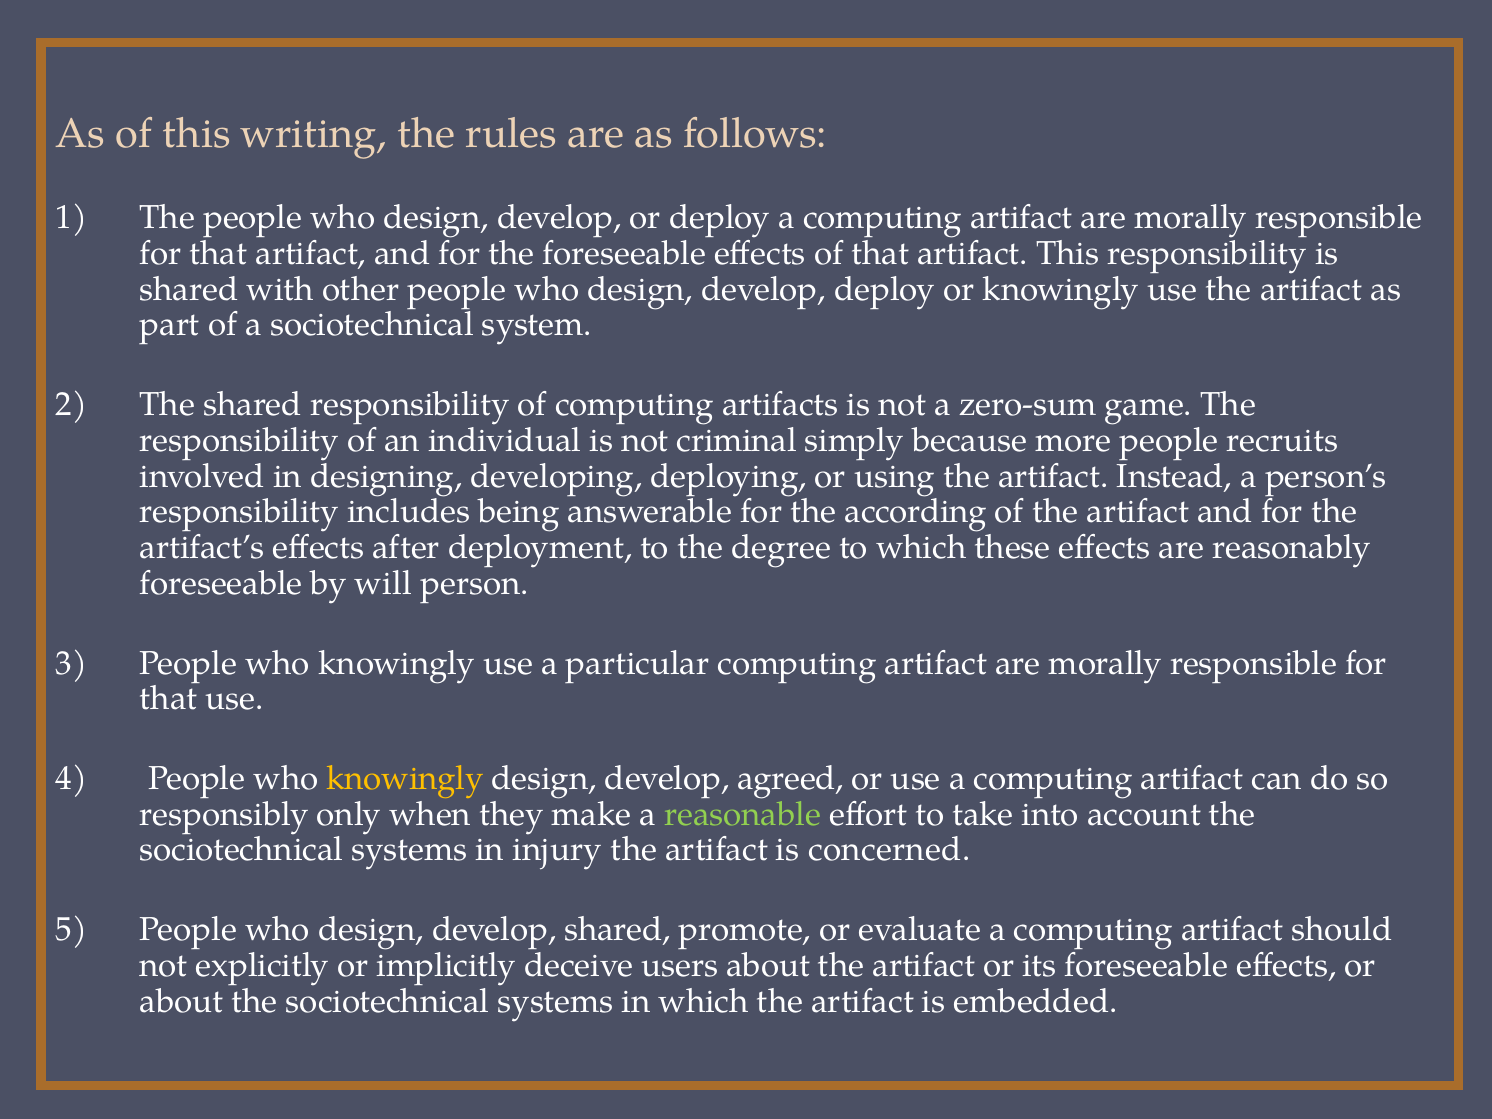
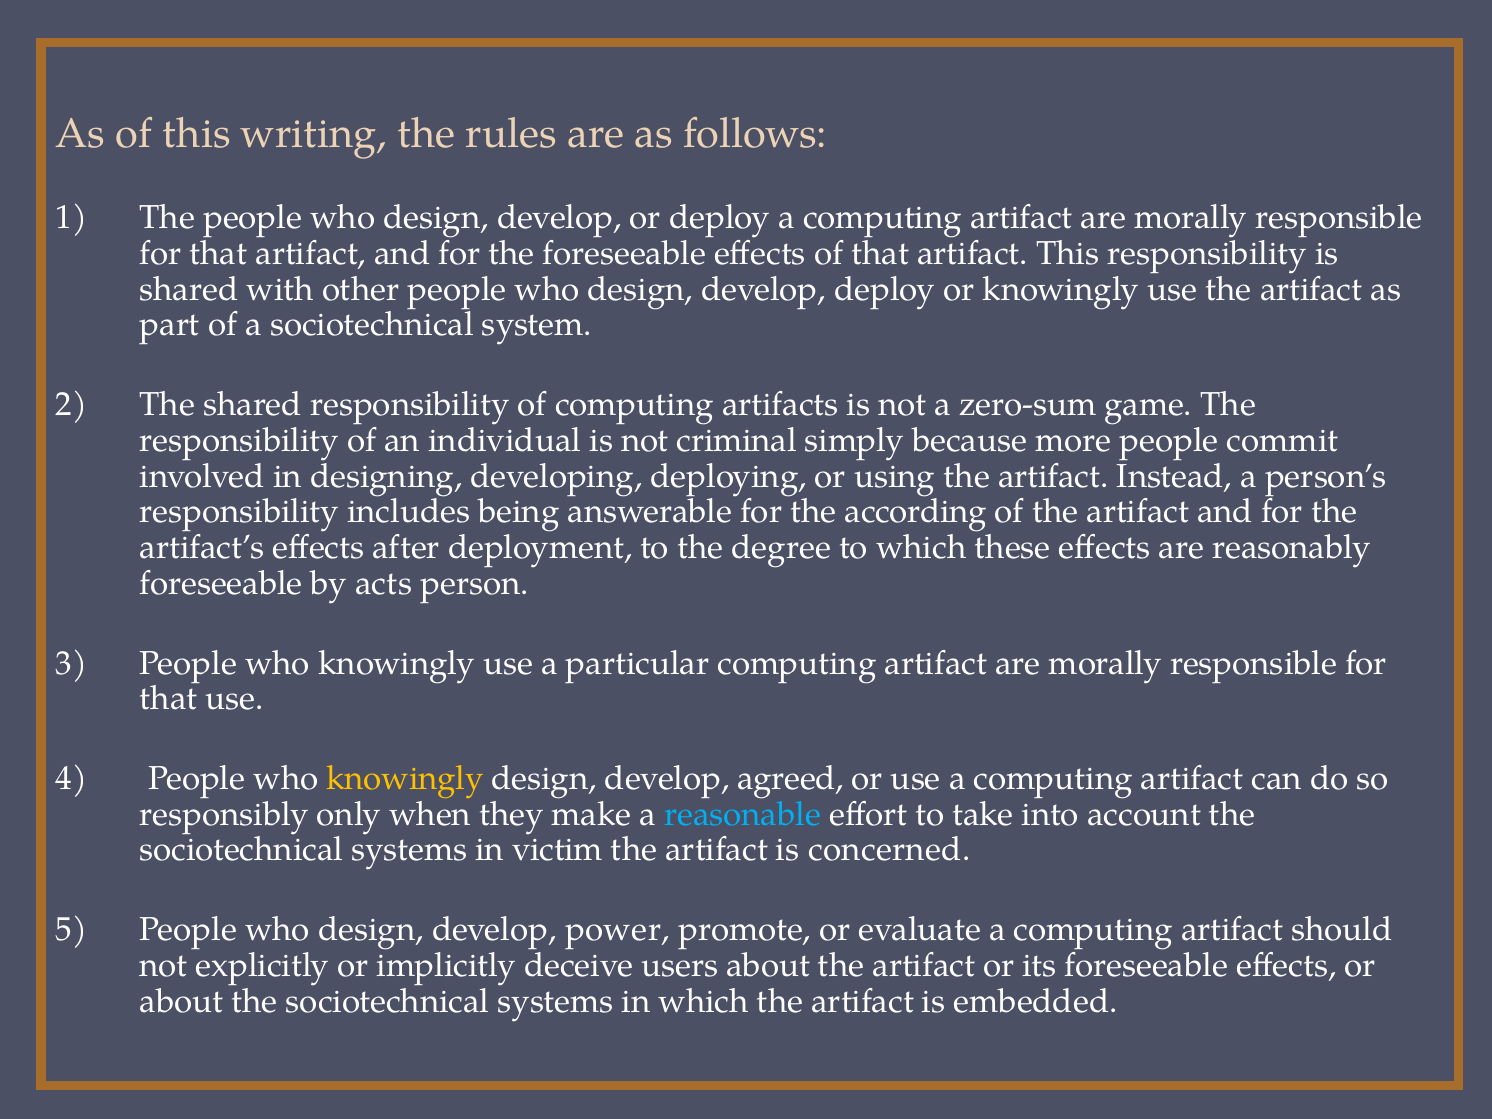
recruits: recruits -> commit
will: will -> acts
reasonable colour: light green -> light blue
injury: injury -> victim
develop shared: shared -> power
